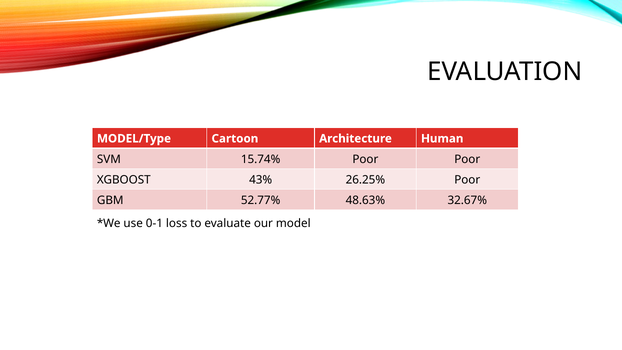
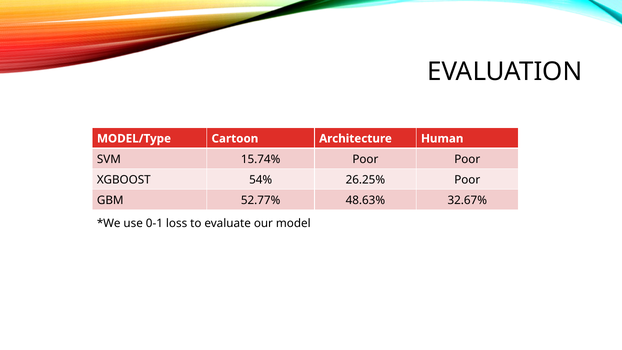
43%: 43% -> 54%
